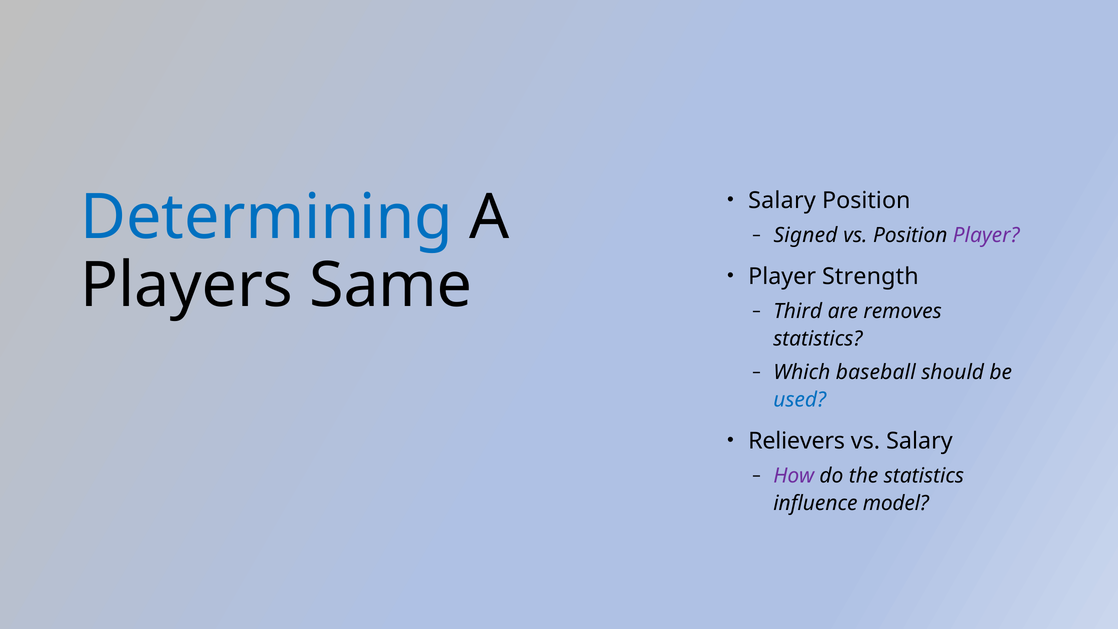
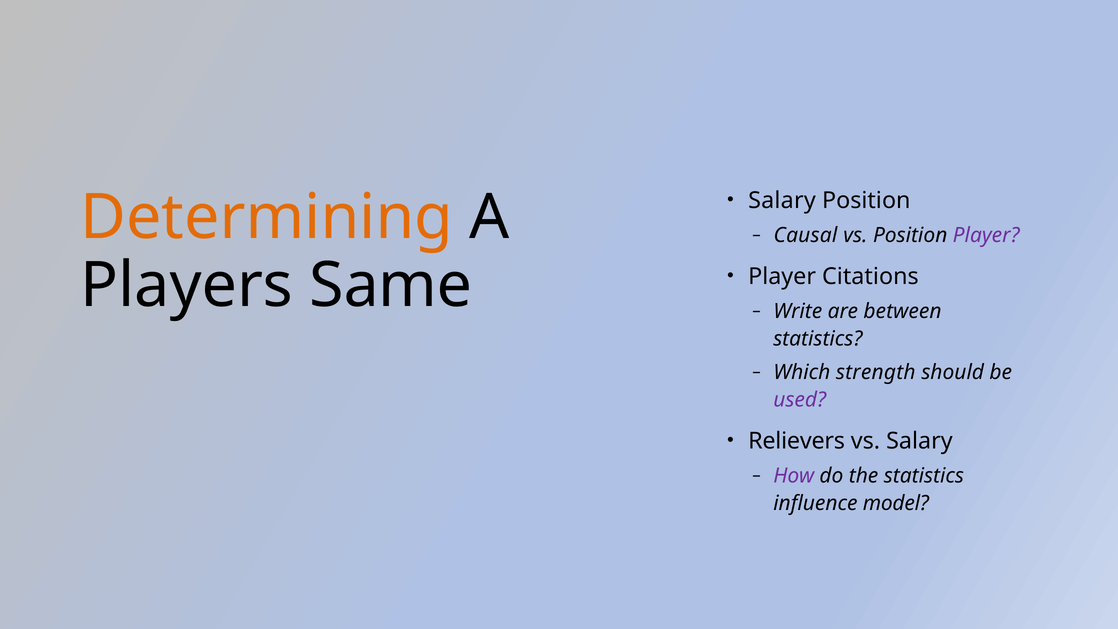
Determining colour: blue -> orange
Signed: Signed -> Causal
Strength: Strength -> Citations
Third: Third -> Write
removes: removes -> between
baseball: baseball -> strength
used colour: blue -> purple
